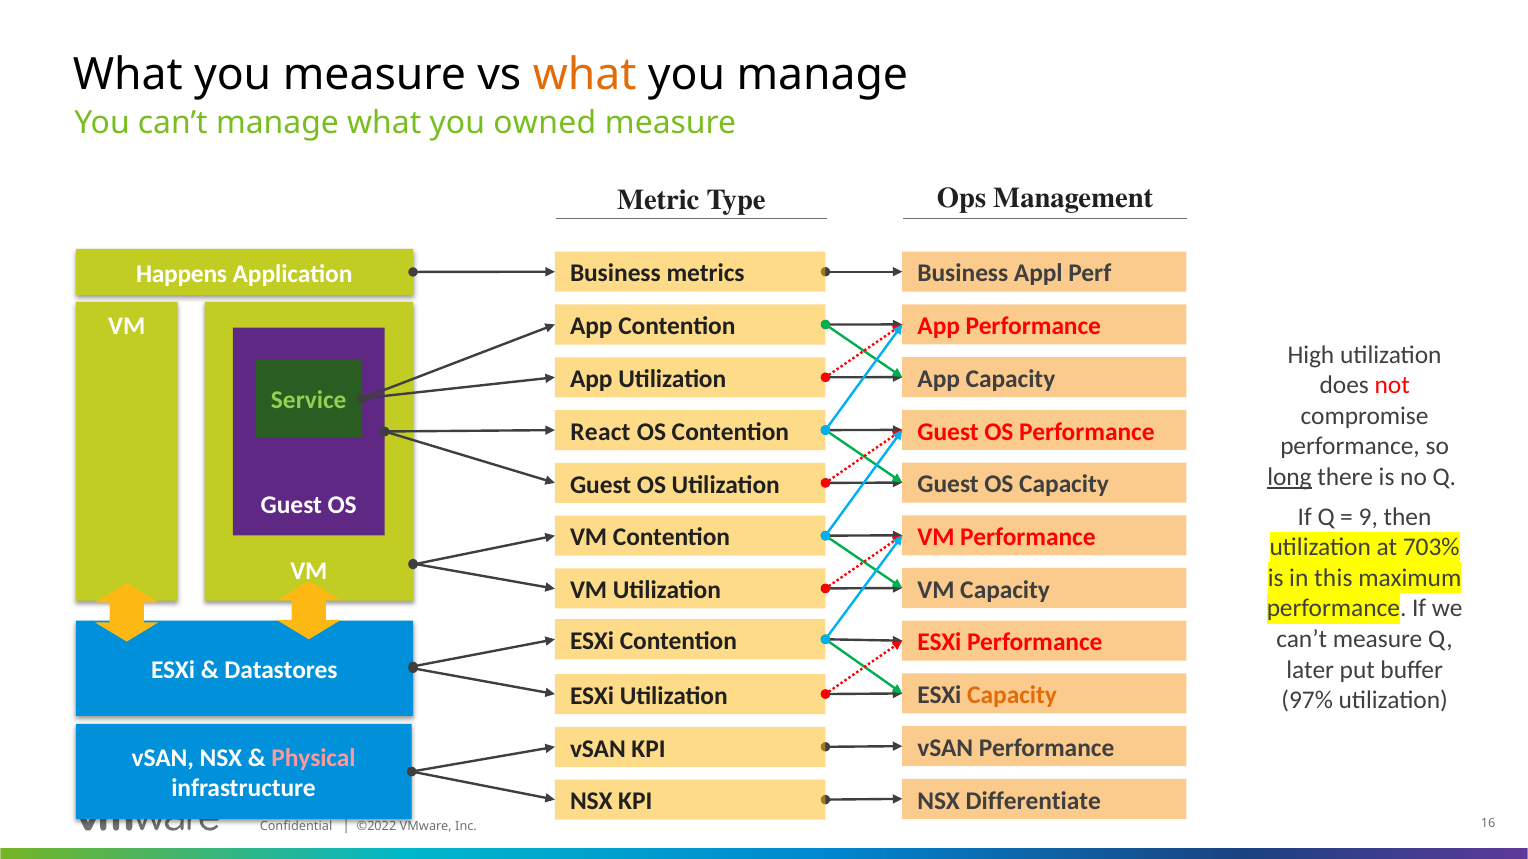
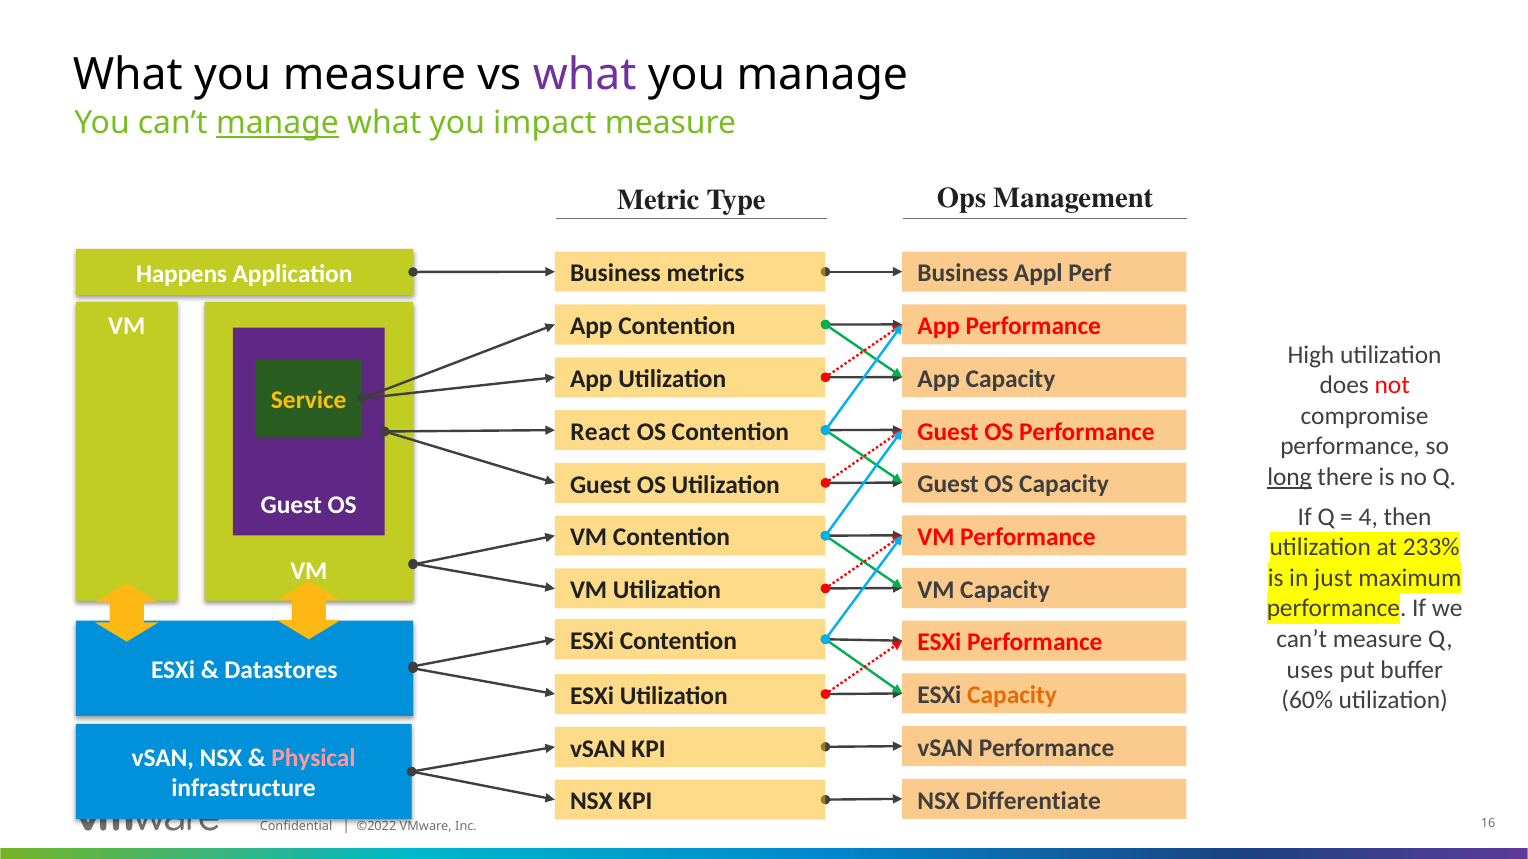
what at (585, 75) colour: orange -> purple
manage at (277, 123) underline: none -> present
owned: owned -> impact
Service colour: light green -> yellow
9: 9 -> 4
703%: 703% -> 233%
this: this -> just
later: later -> uses
97%: 97% -> 60%
